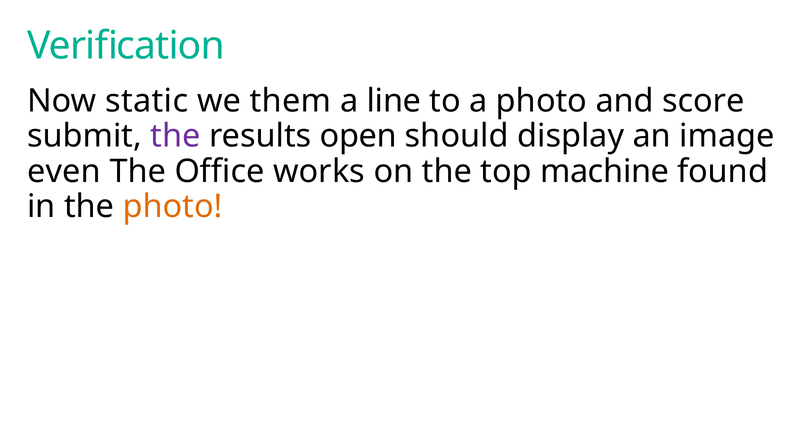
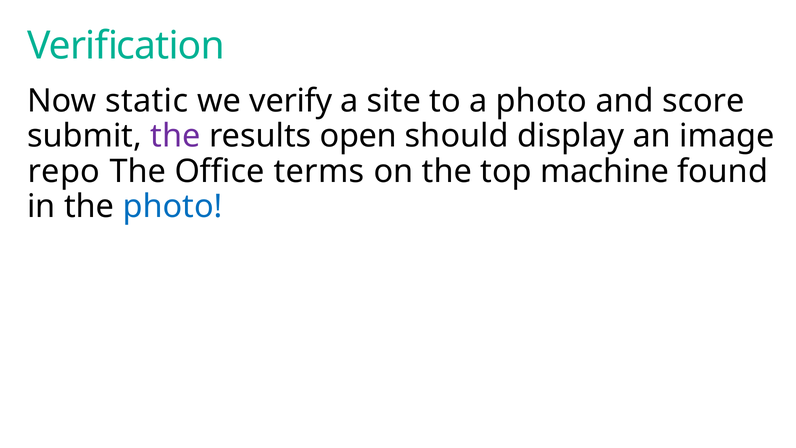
them: them -> verify
line: line -> site
even: even -> repo
works: works -> terms
photo at (173, 206) colour: orange -> blue
